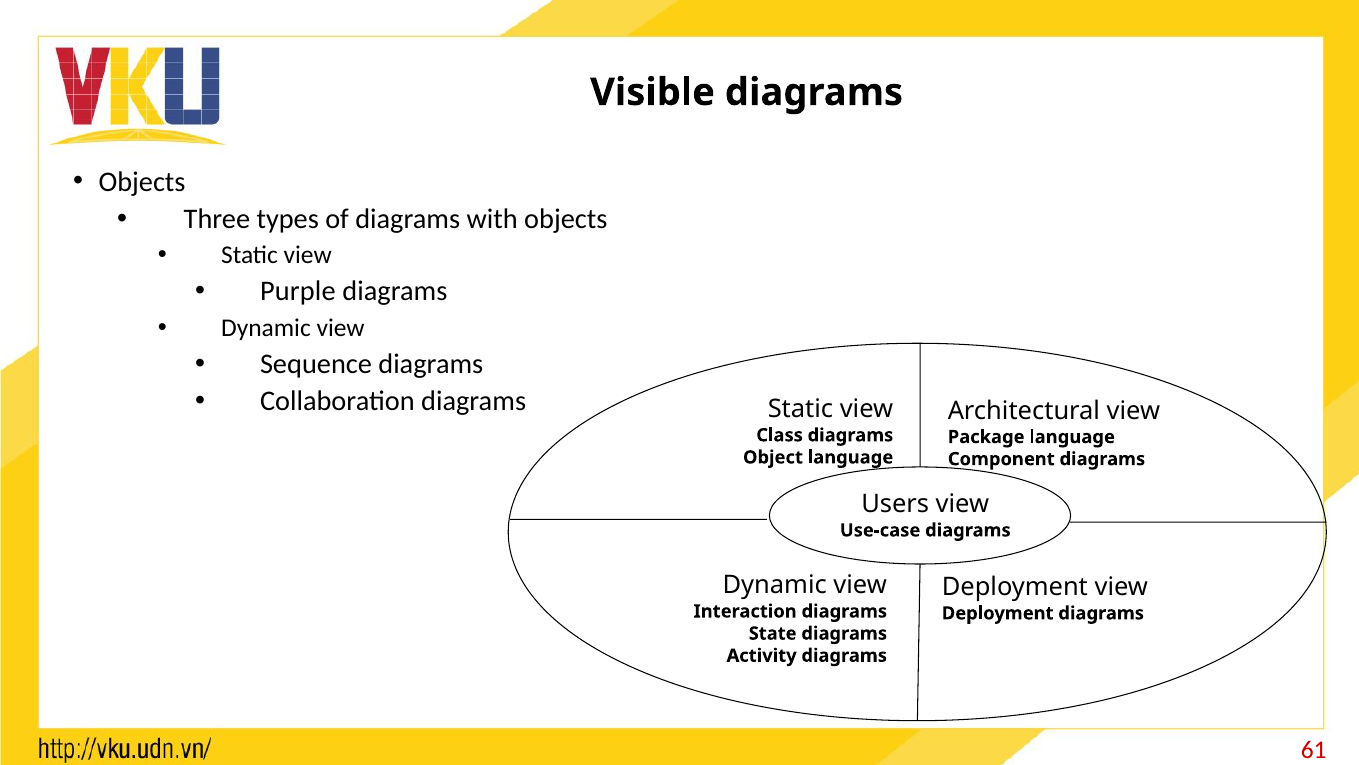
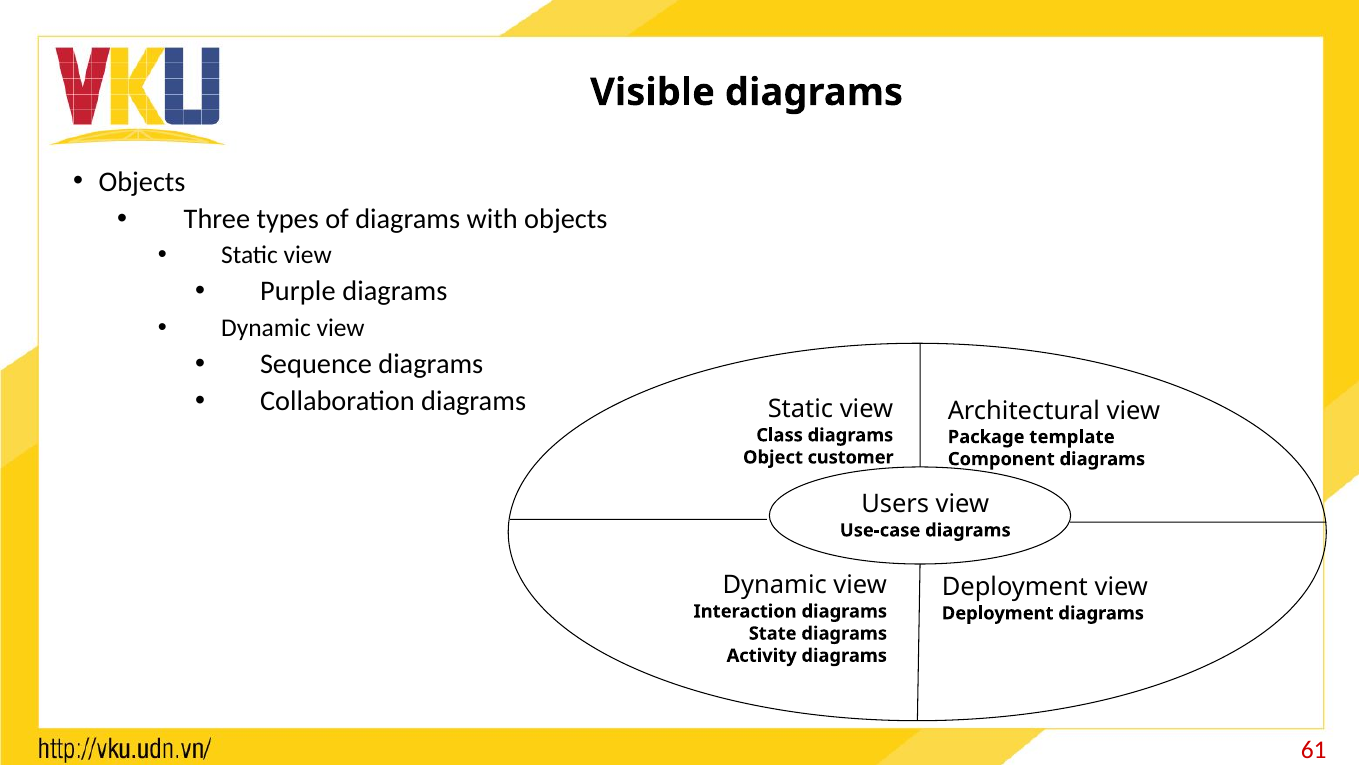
Package language: language -> template
Object language: language -> customer
